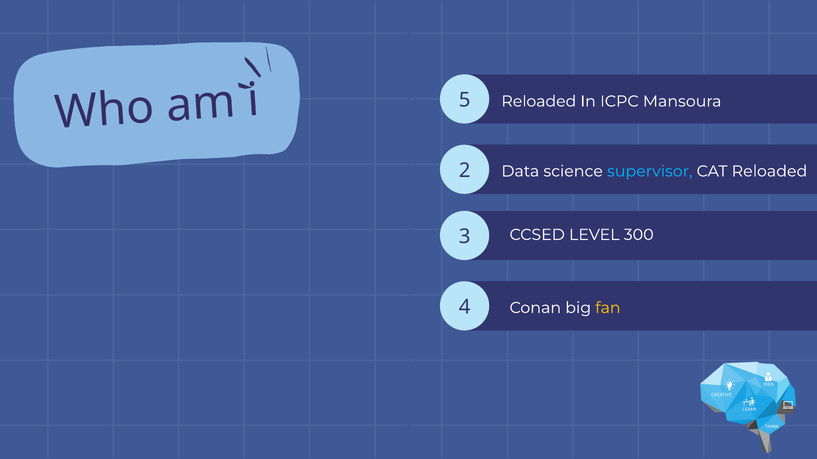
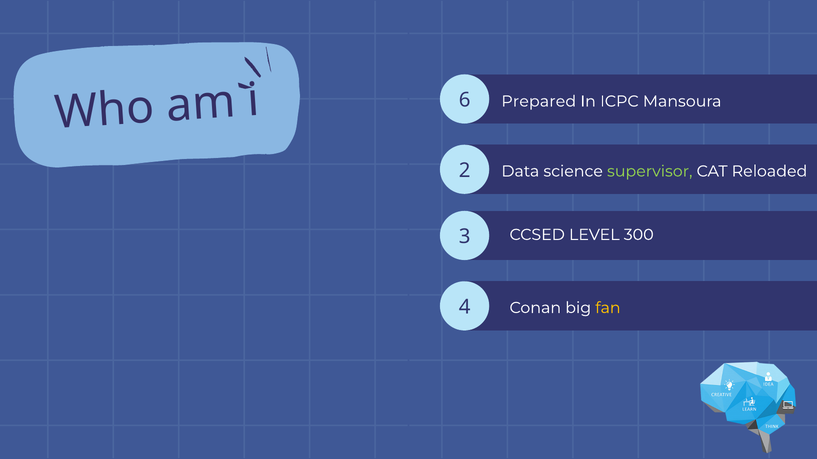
5: 5 -> 6
Reloaded at (539, 101): Reloaded -> Prepared
supervisor colour: light blue -> light green
